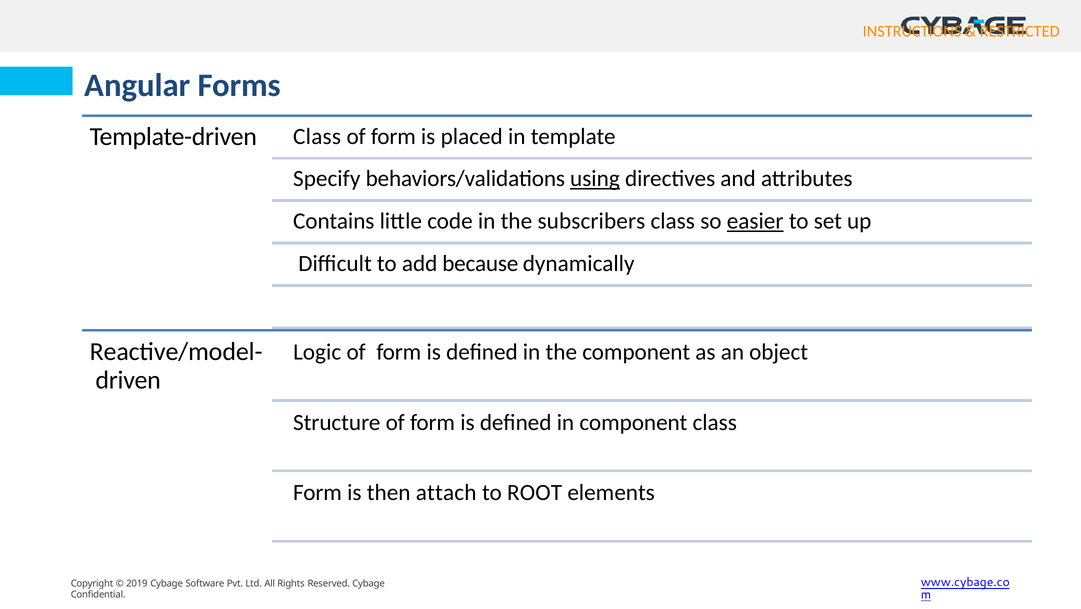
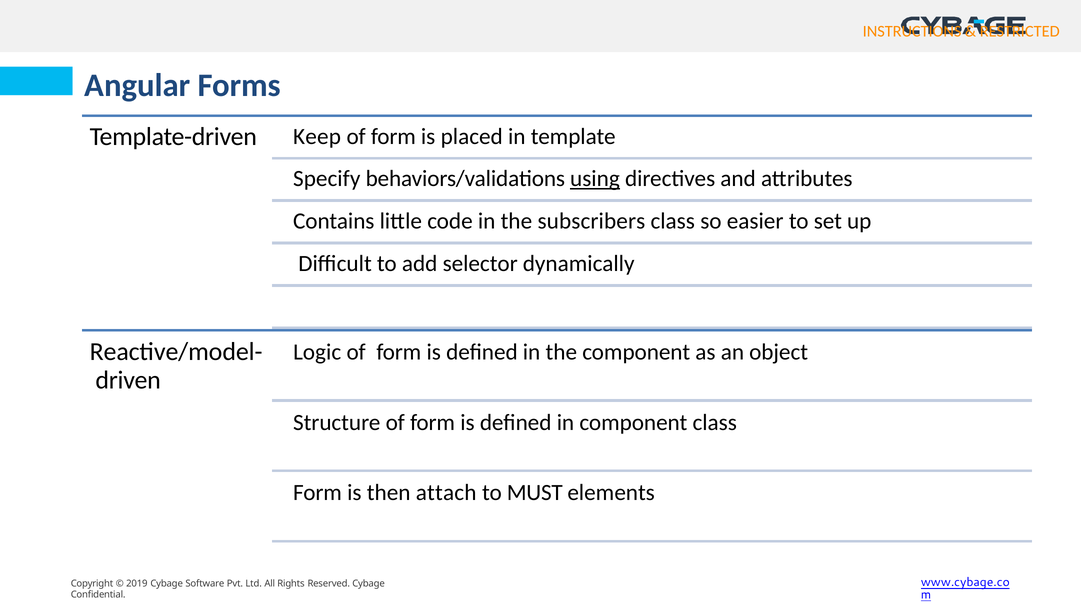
Template-driven Class: Class -> Keep
easier underline: present -> none
because: because -> selector
ROOT: ROOT -> MUST
